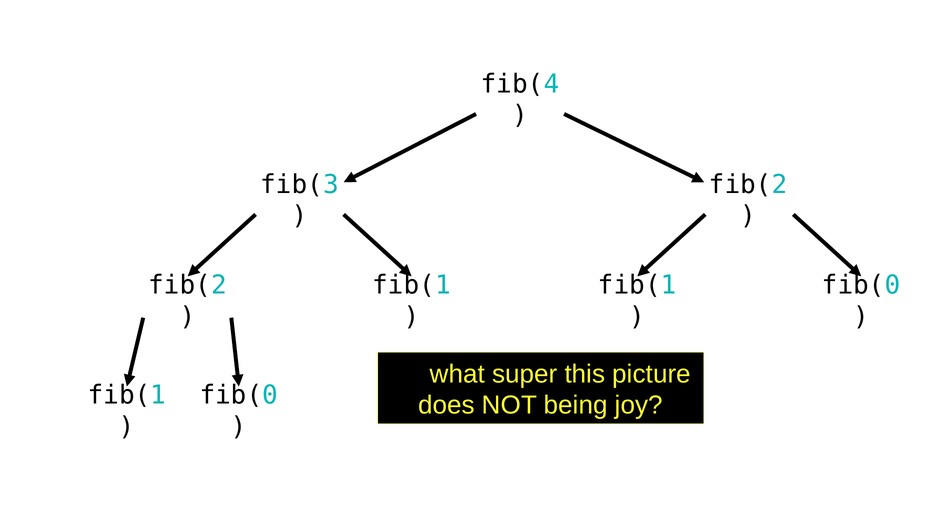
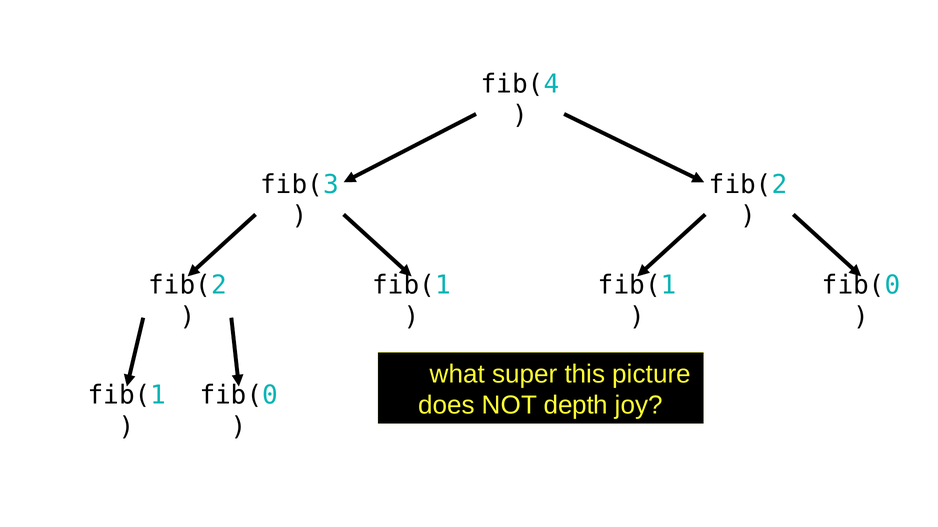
being: being -> depth
